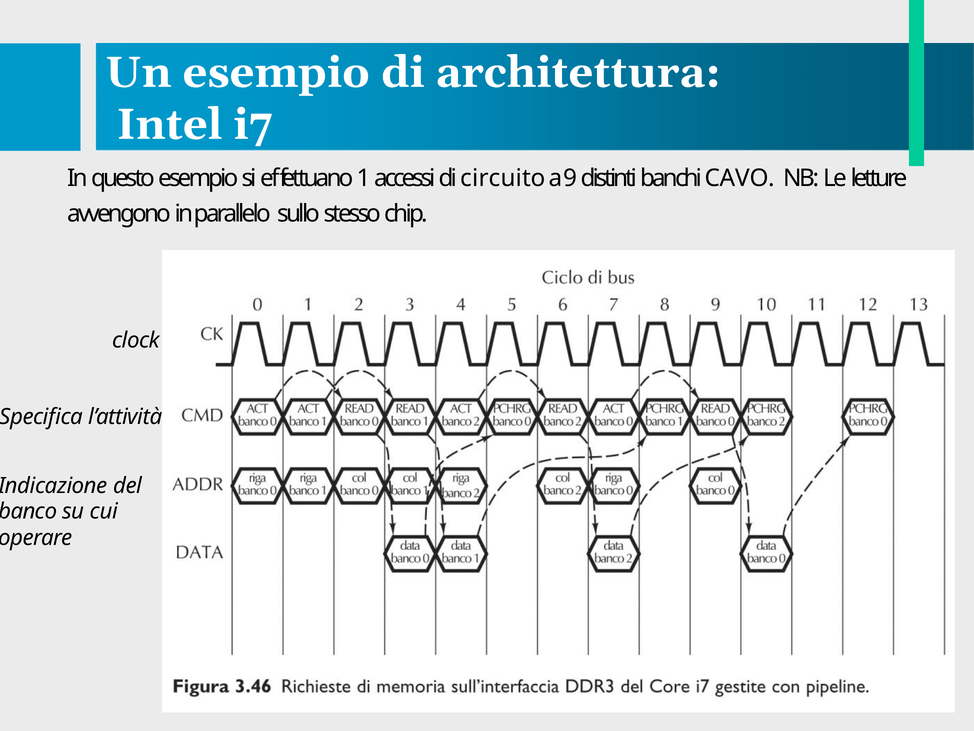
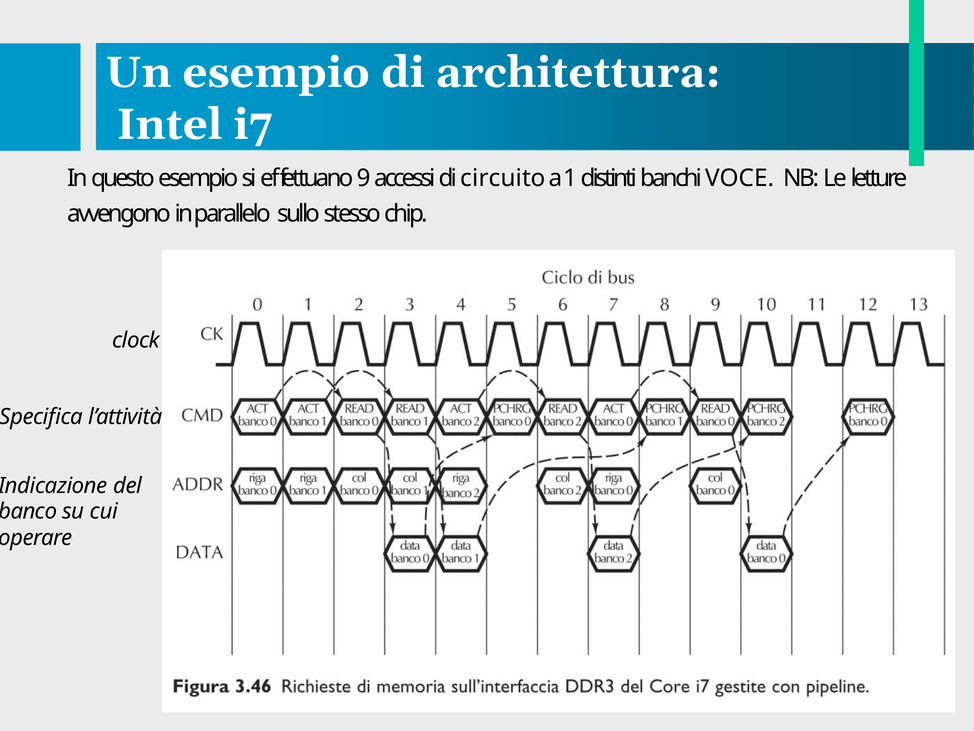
1: 1 -> 9
9: 9 -> 1
CAVO: CAVO -> VOCE
